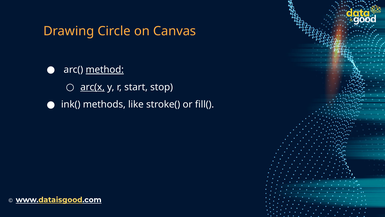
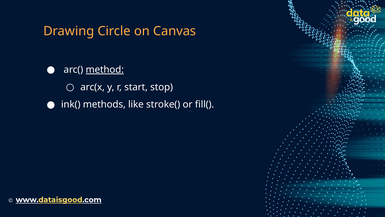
arc(x underline: present -> none
